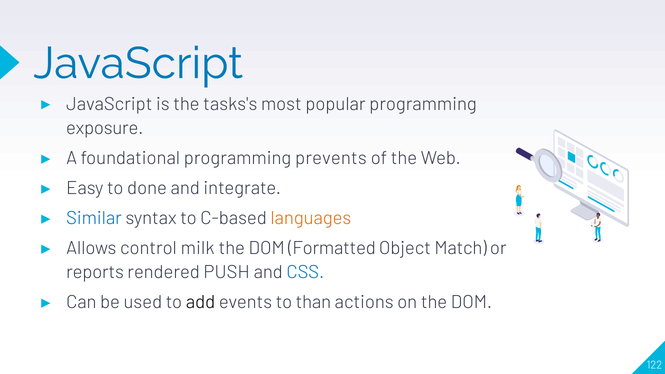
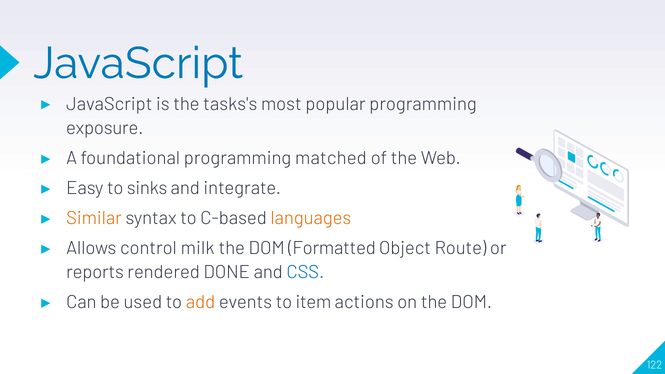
prevents: prevents -> matched
done: done -> sinks
Similar colour: blue -> orange
Match: Match -> Route
PUSH: PUSH -> DONE
add colour: black -> orange
than: than -> item
